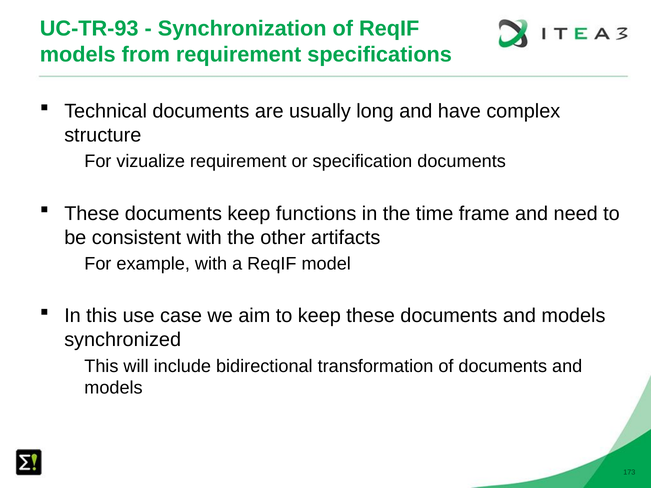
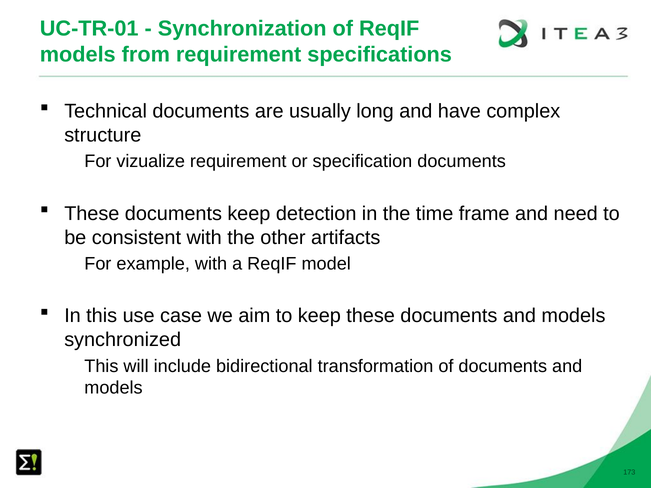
UC-TR-93: UC-TR-93 -> UC-TR-01
functions: functions -> detection
